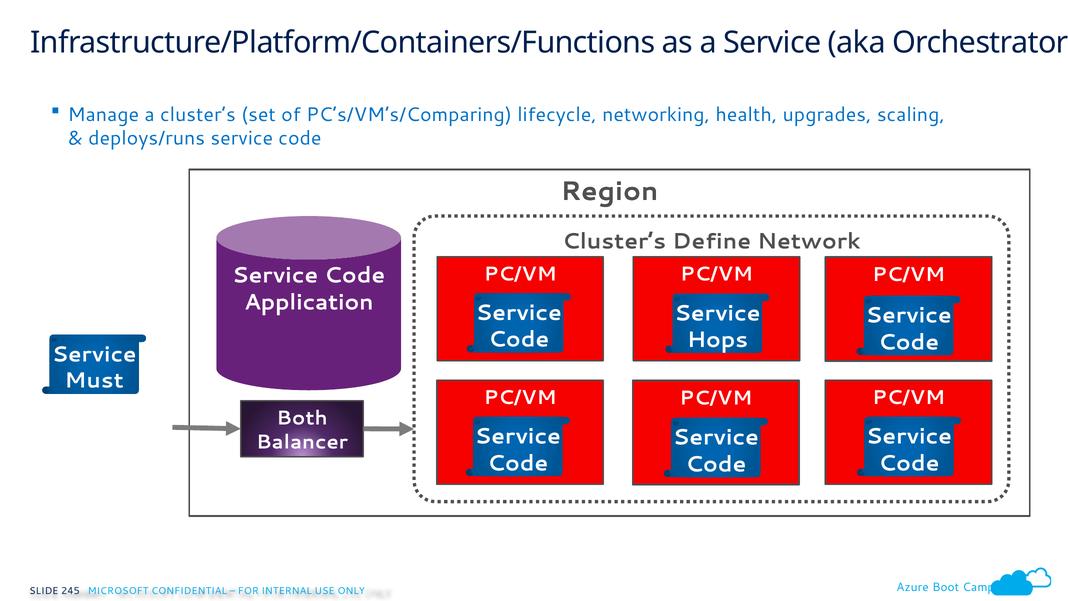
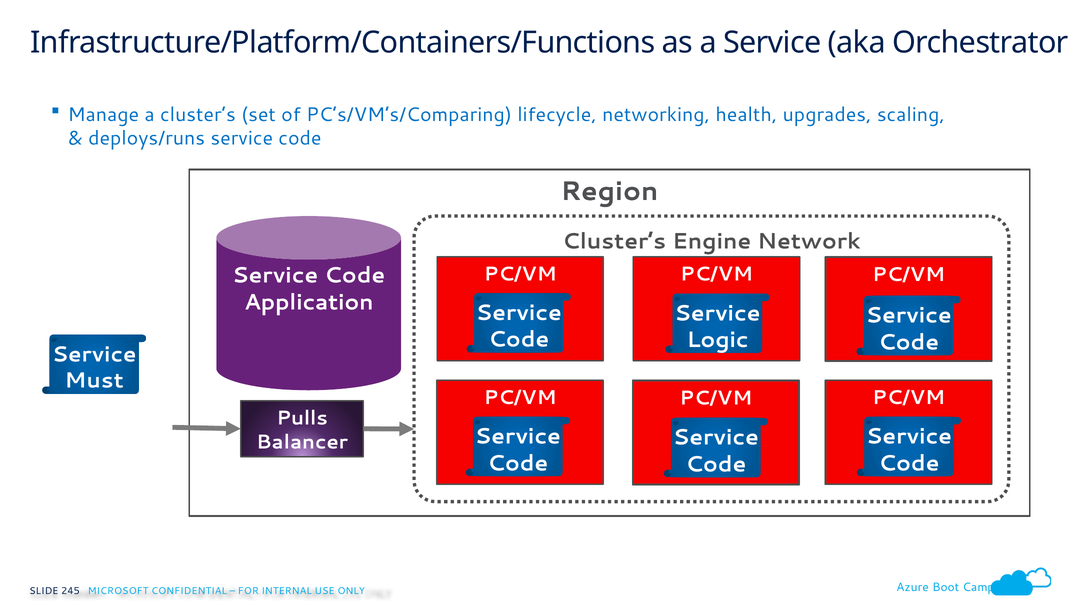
Define: Define -> Engine
Hops: Hops -> Logic
Both: Both -> Pulls
